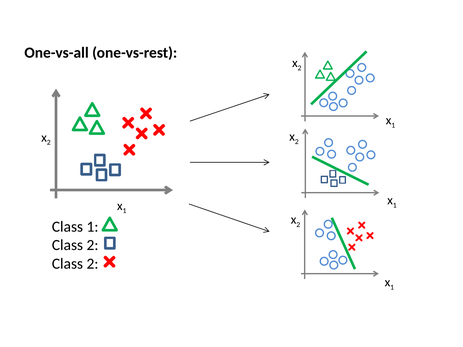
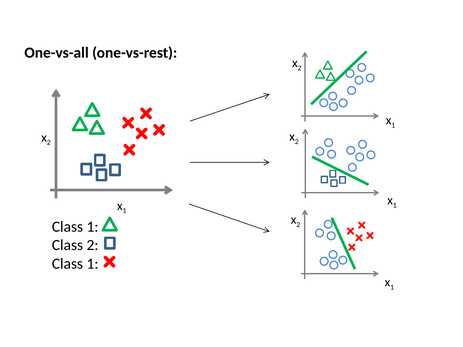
2 at (93, 264): 2 -> 1
